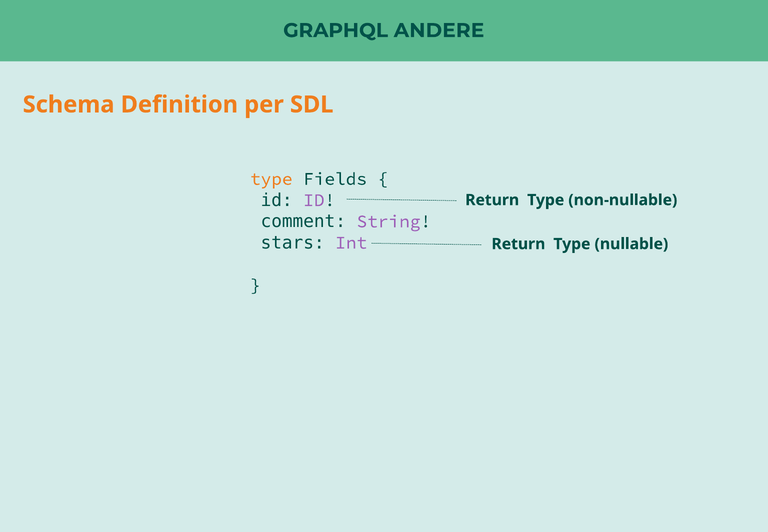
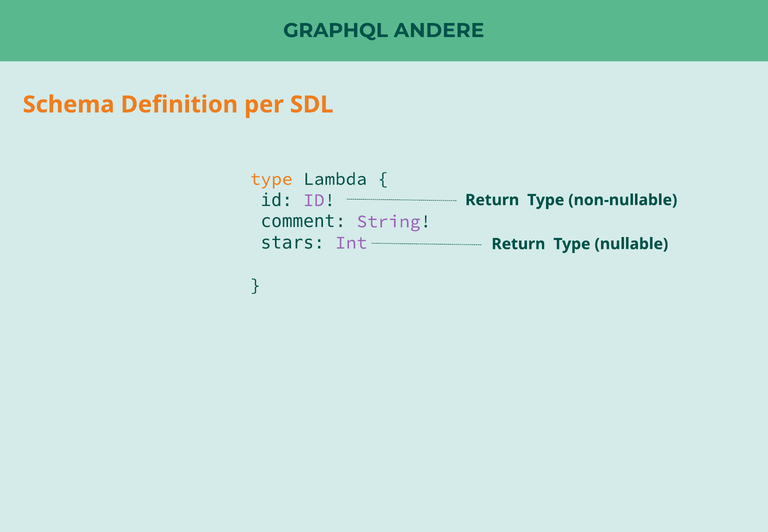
Fields: Fields -> Lambda
